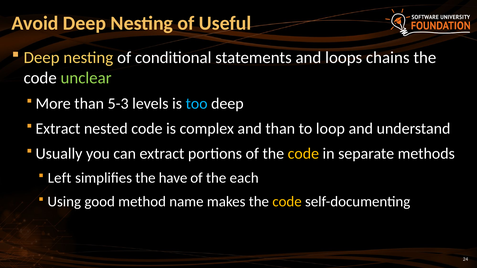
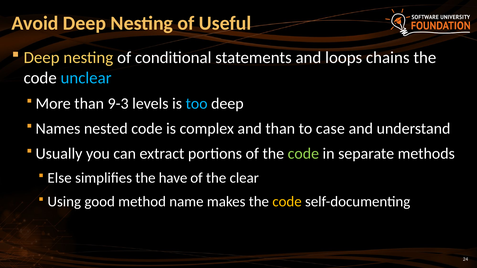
unclear colour: light green -> light blue
5-3: 5-3 -> 9-3
Extract at (58, 129): Extract -> Names
loop: loop -> case
code at (303, 154) colour: yellow -> light green
Left: Left -> Else
each: each -> clear
